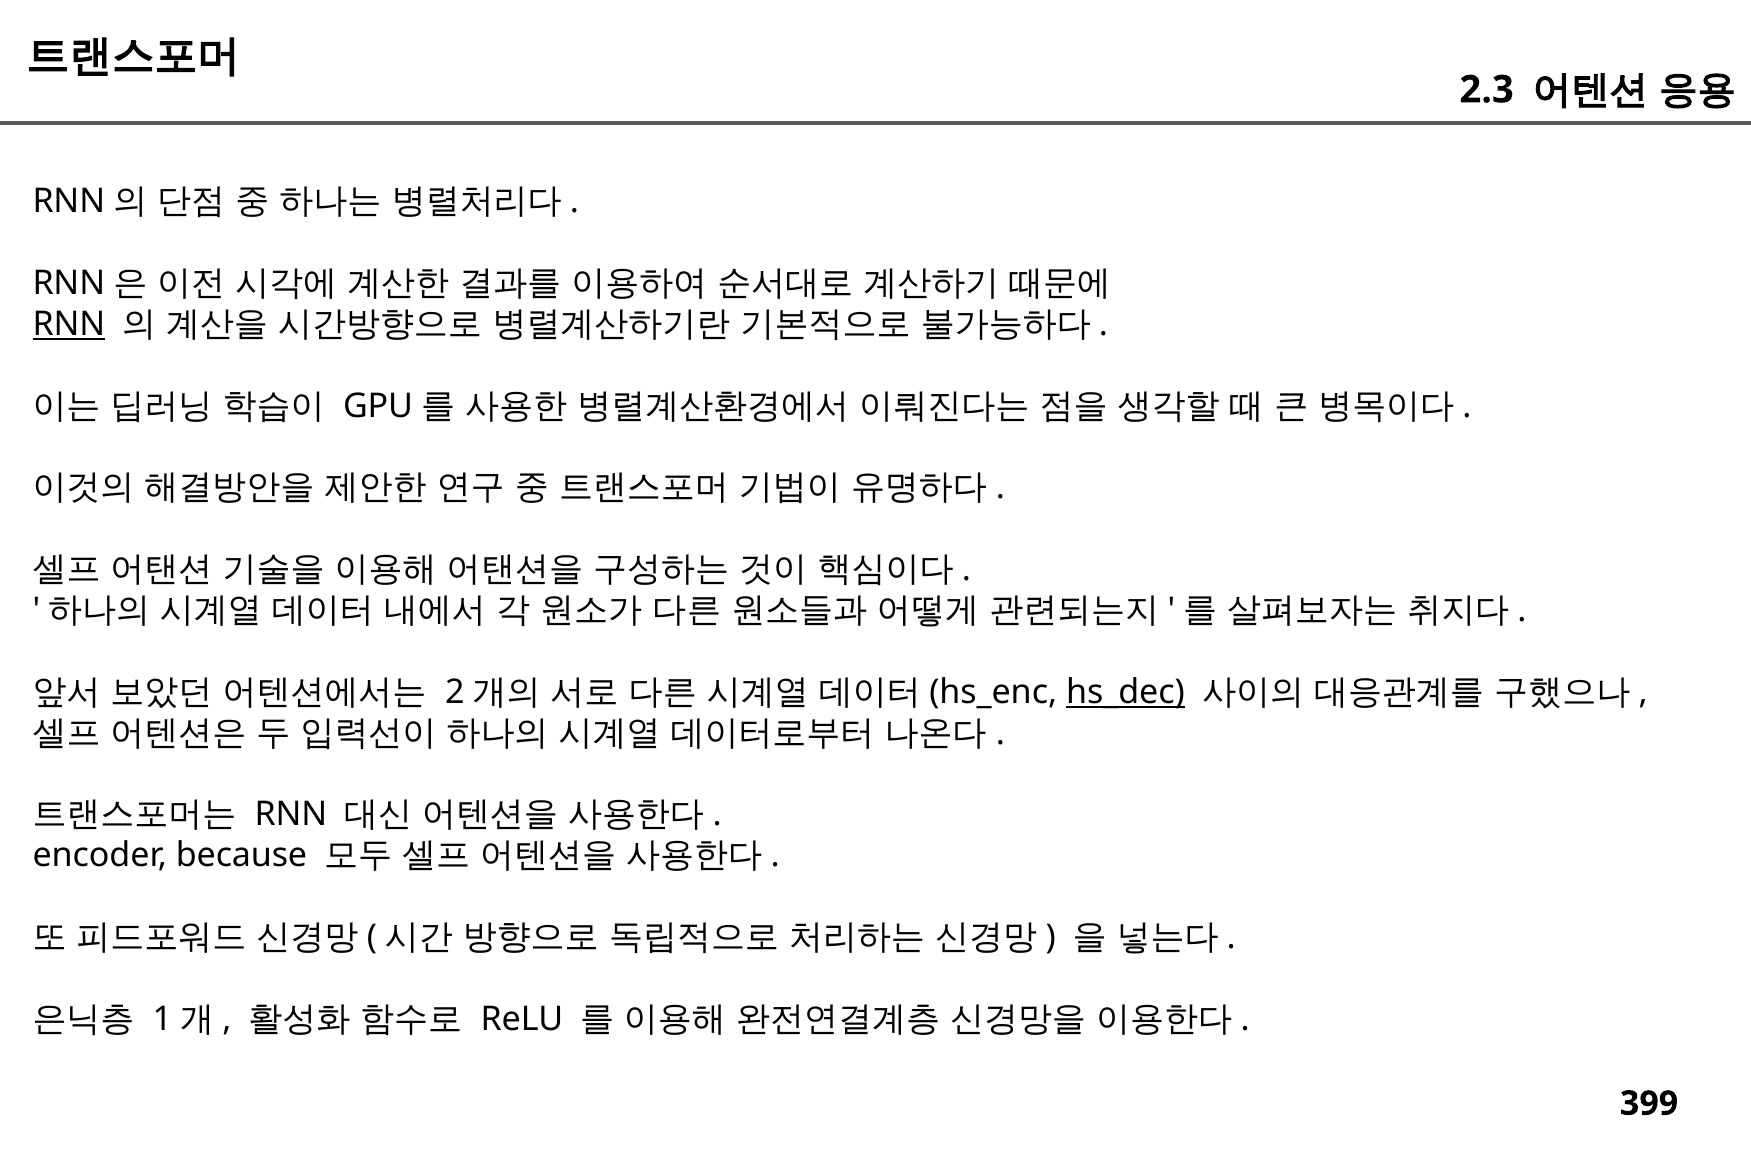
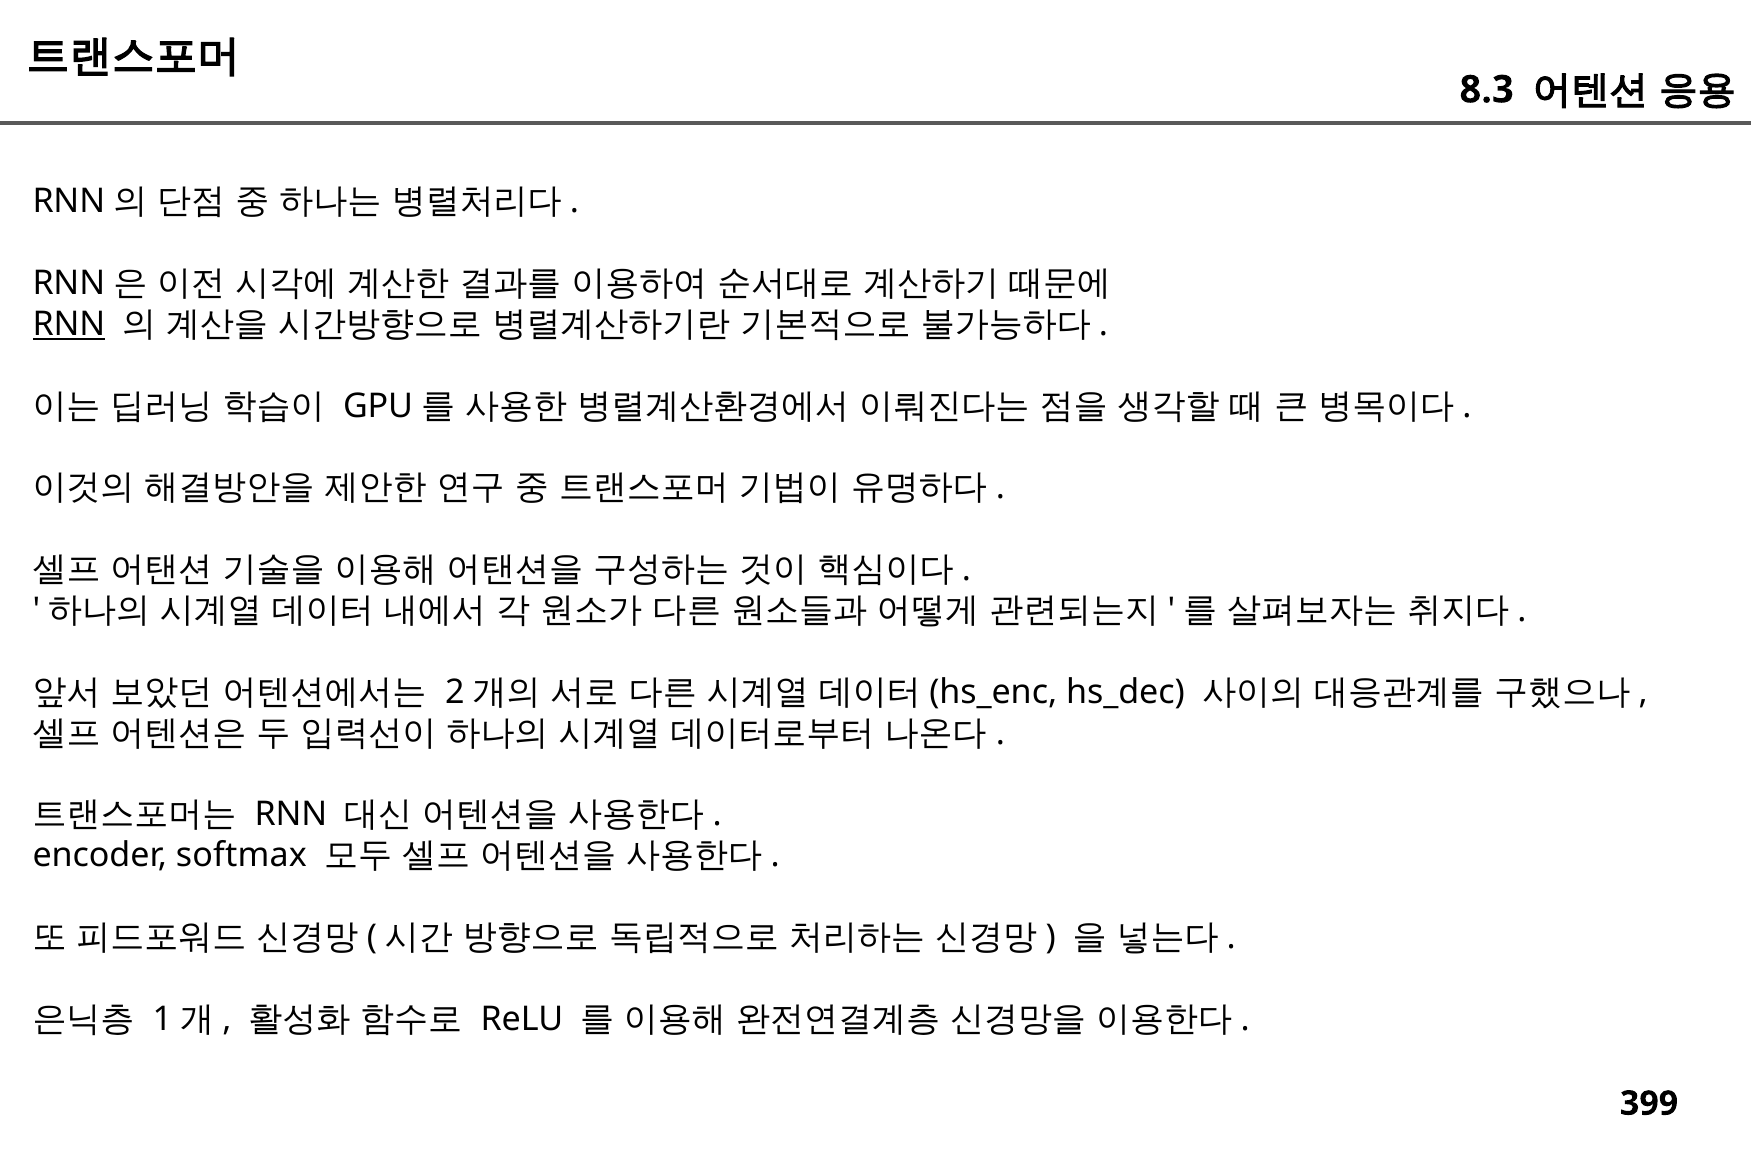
2.3: 2.3 -> 8.3
hs_dec underline: present -> none
because: because -> softmax
